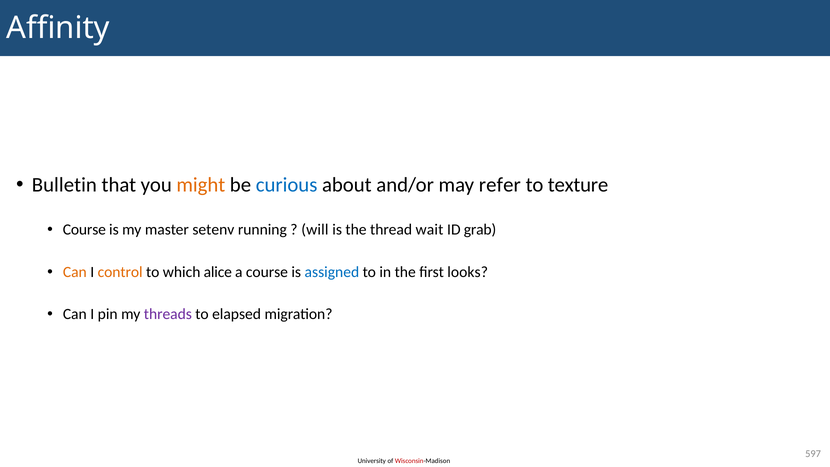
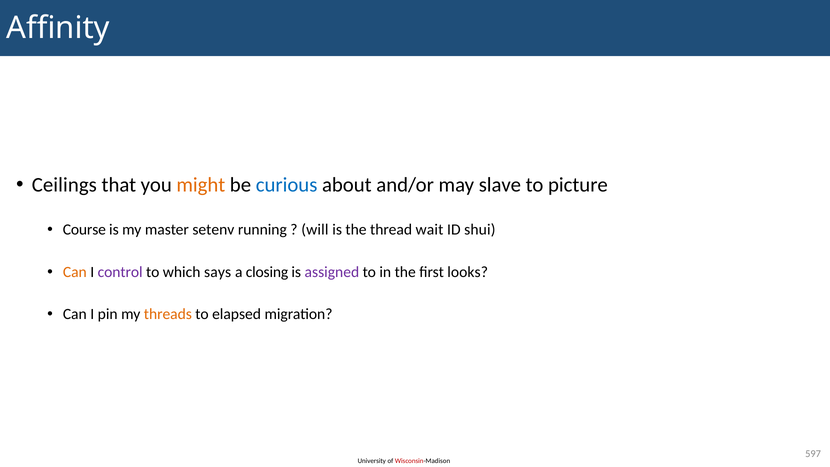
Bulletin: Bulletin -> Ceilings
refer: refer -> slave
texture: texture -> picture
grab: grab -> shui
control colour: orange -> purple
alice: alice -> says
a course: course -> closing
assigned colour: blue -> purple
threads colour: purple -> orange
